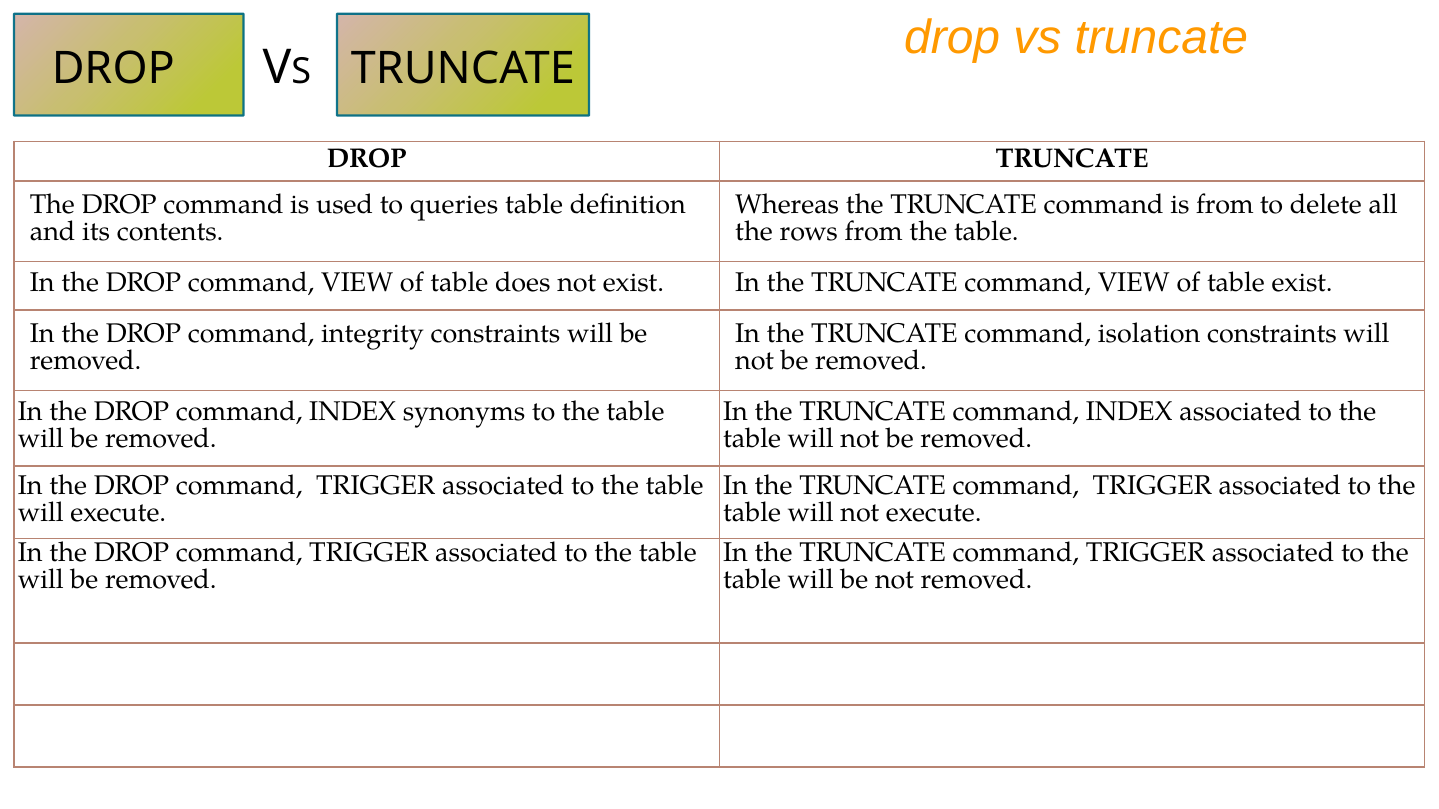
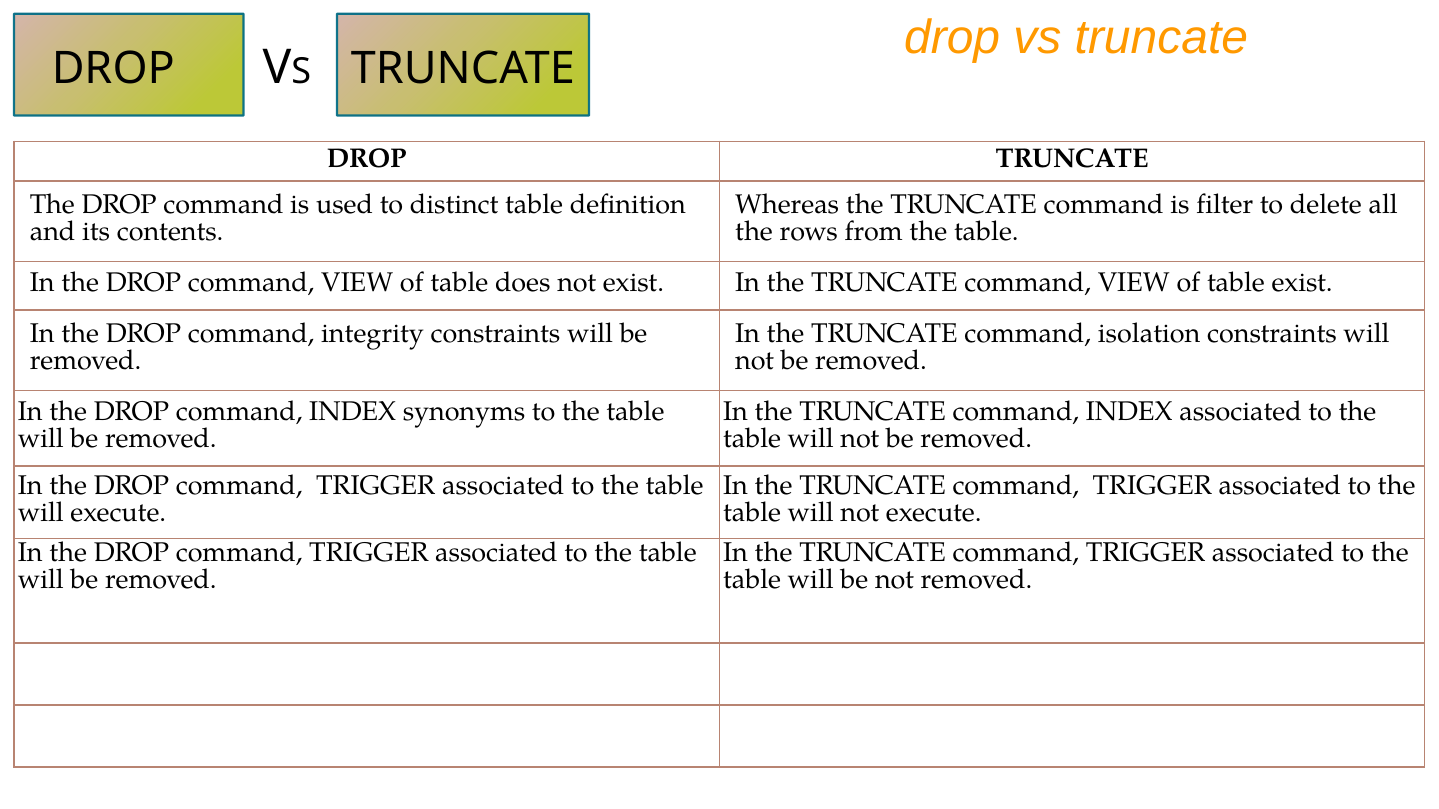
queries: queries -> distinct
is from: from -> filter
